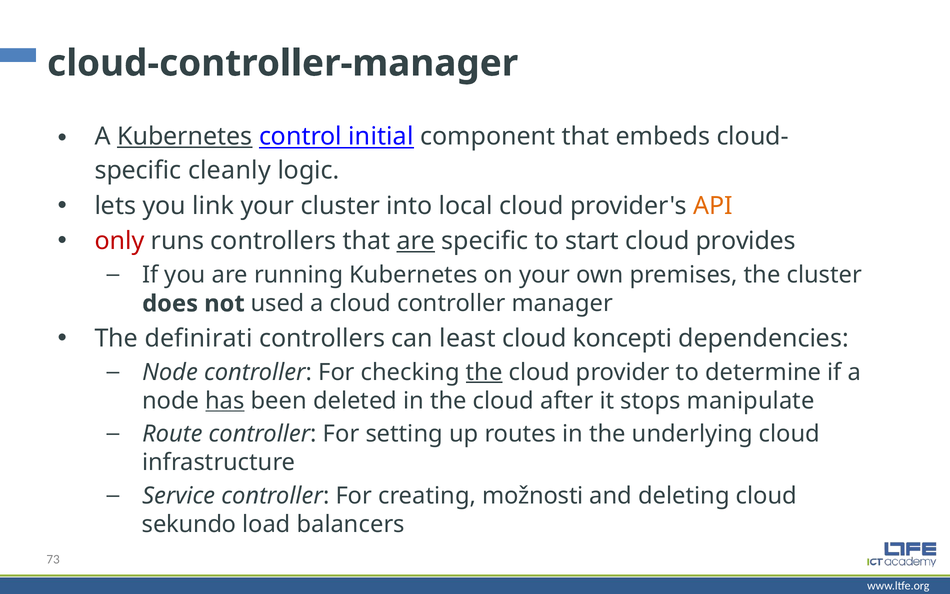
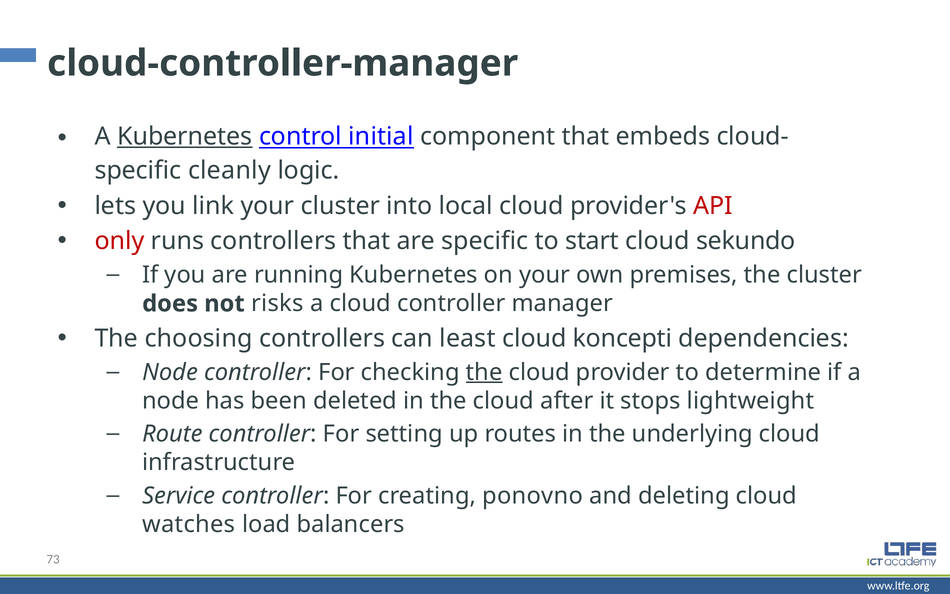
API colour: orange -> red
are at (416, 241) underline: present -> none
provides: provides -> sekundo
used: used -> risks
definirati: definirati -> choosing
has underline: present -> none
manipulate: manipulate -> lightweight
možnosti: možnosti -> ponovno
sekundo: sekundo -> watches
